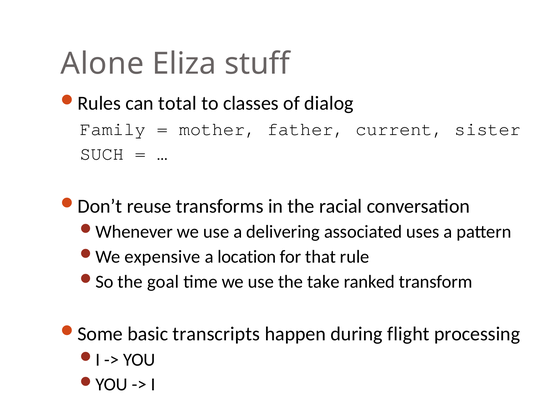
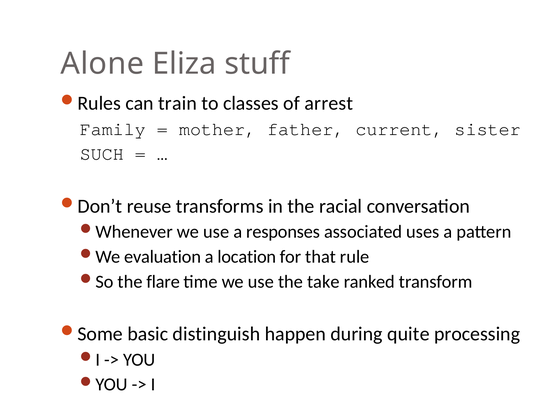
total: total -> train
dialog: dialog -> arrest
delivering: delivering -> responses
expensive: expensive -> evaluation
goal: goal -> flare
transcripts: transcripts -> distinguish
flight: flight -> quite
